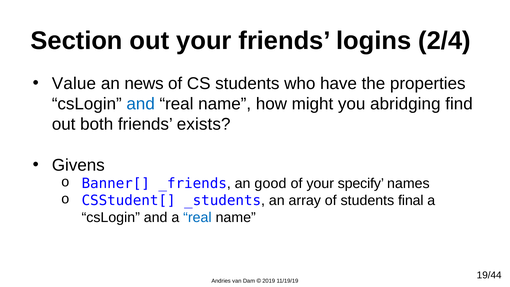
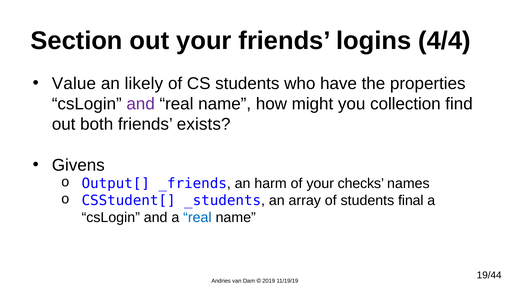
2/4: 2/4 -> 4/4
news: news -> likely
and at (141, 104) colour: blue -> purple
abridging: abridging -> collection
Banner[: Banner[ -> Output[
good: good -> harm
specify: specify -> checks
